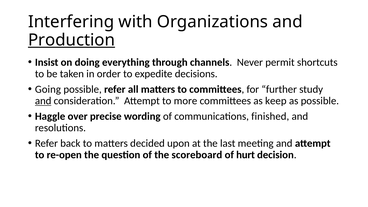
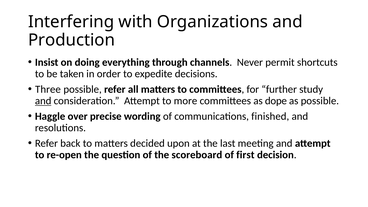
Production underline: present -> none
Going: Going -> Three
keep: keep -> dope
hurt: hurt -> first
